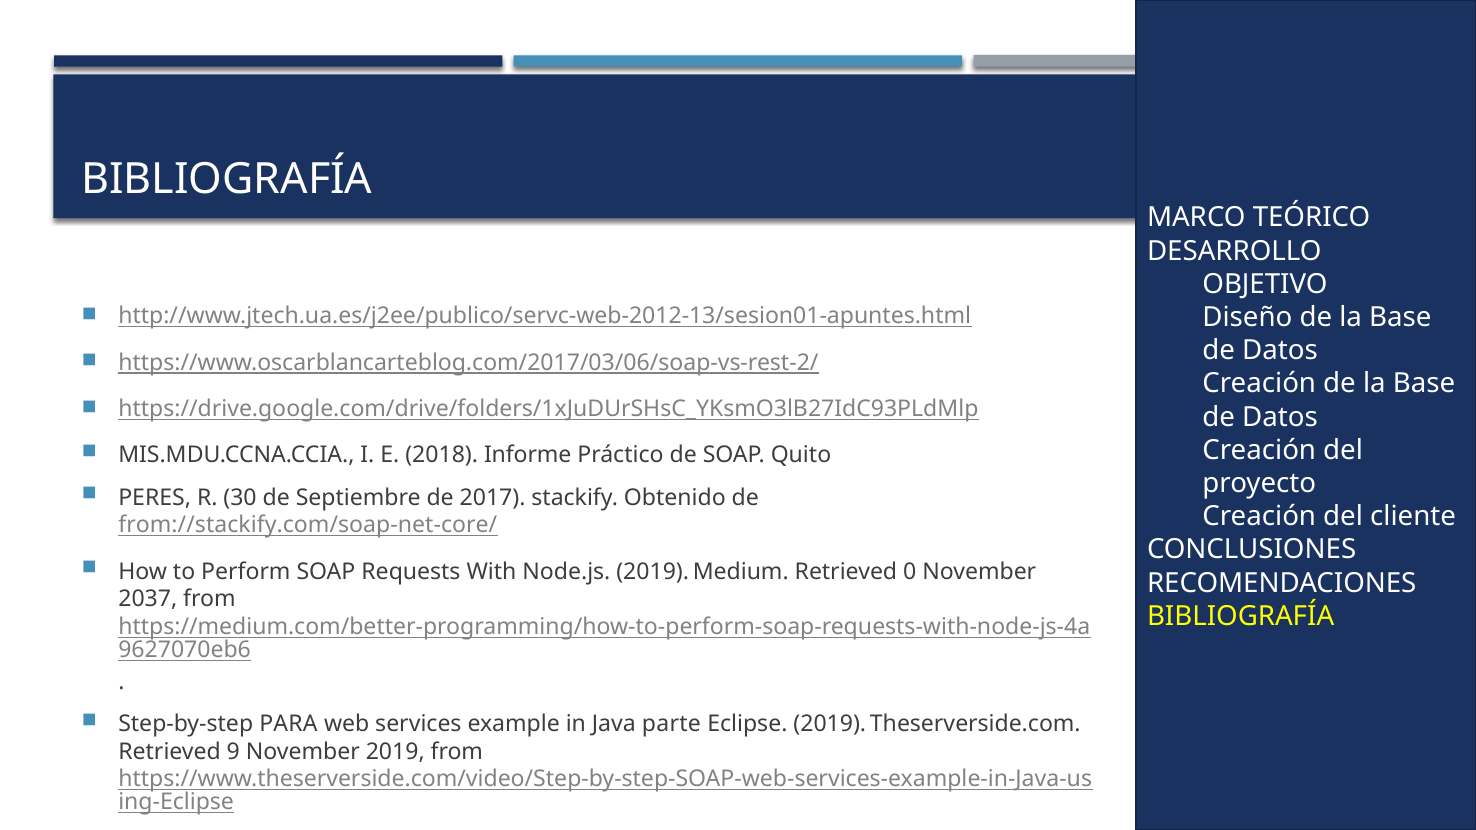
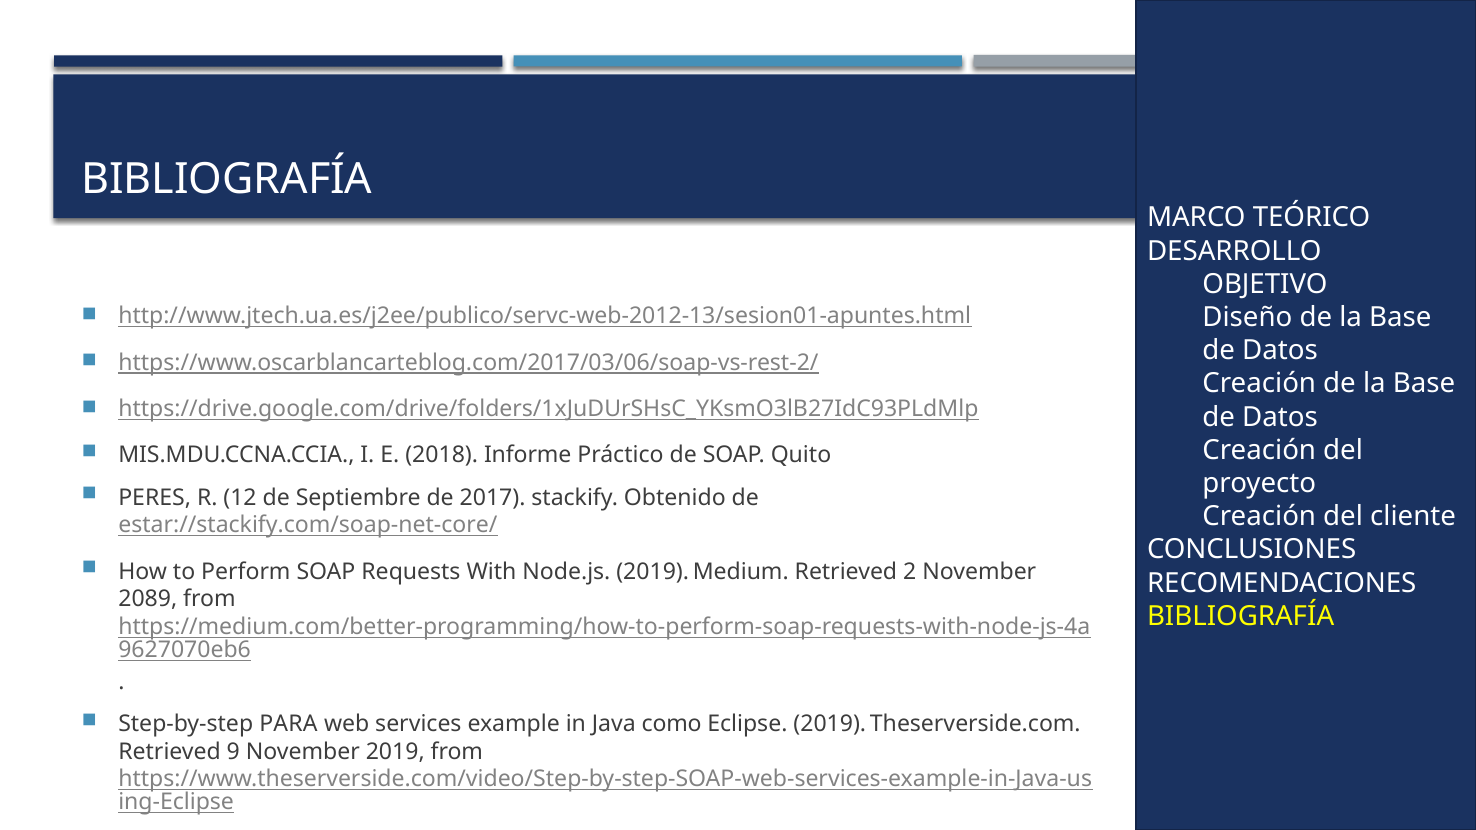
30: 30 -> 12
from://stackify.com/soap-net-core/: from://stackify.com/soap-net-core/ -> estar://stackify.com/soap-net-core/
0: 0 -> 2
2037: 2037 -> 2089
parte: parte -> como
